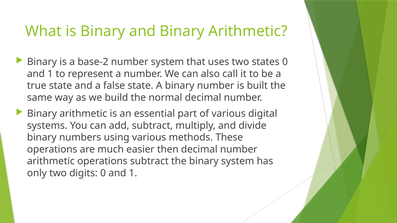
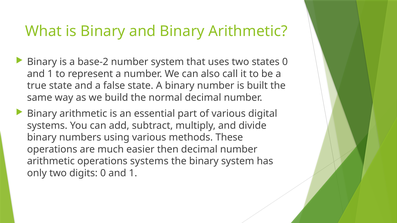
operations subtract: subtract -> systems
